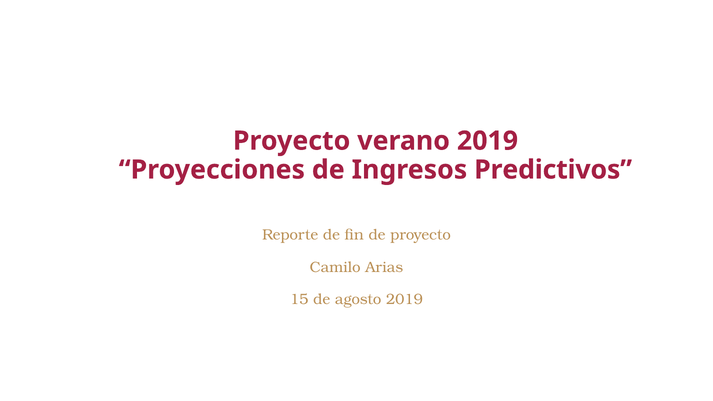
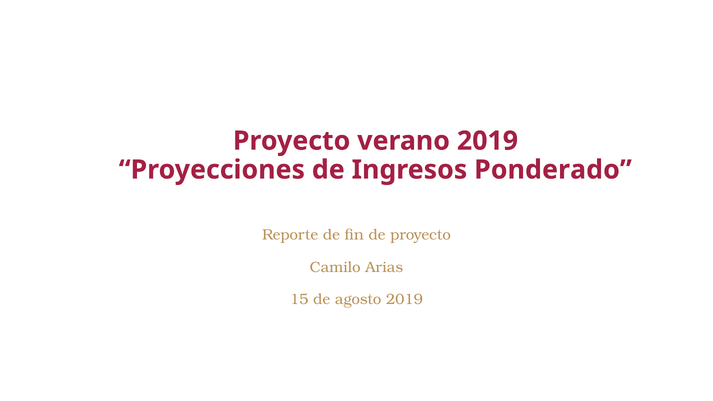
Predictivos: Predictivos -> Ponderado
